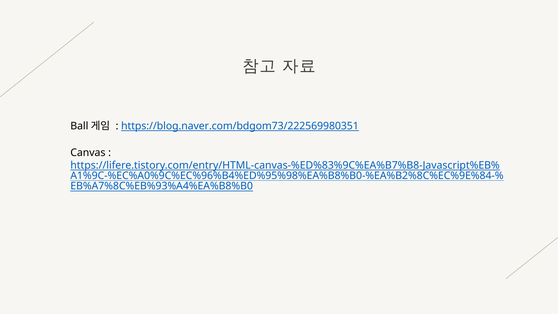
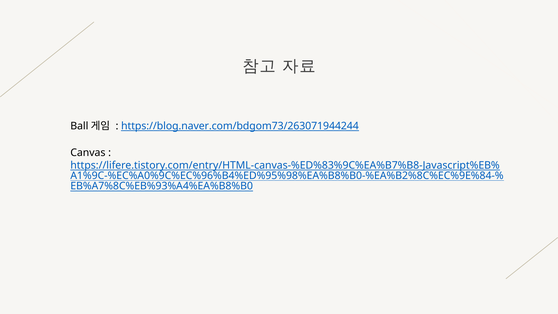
https://blog.naver.com/bdgom73/222569980351: https://blog.naver.com/bdgom73/222569980351 -> https://blog.naver.com/bdgom73/263071944244
